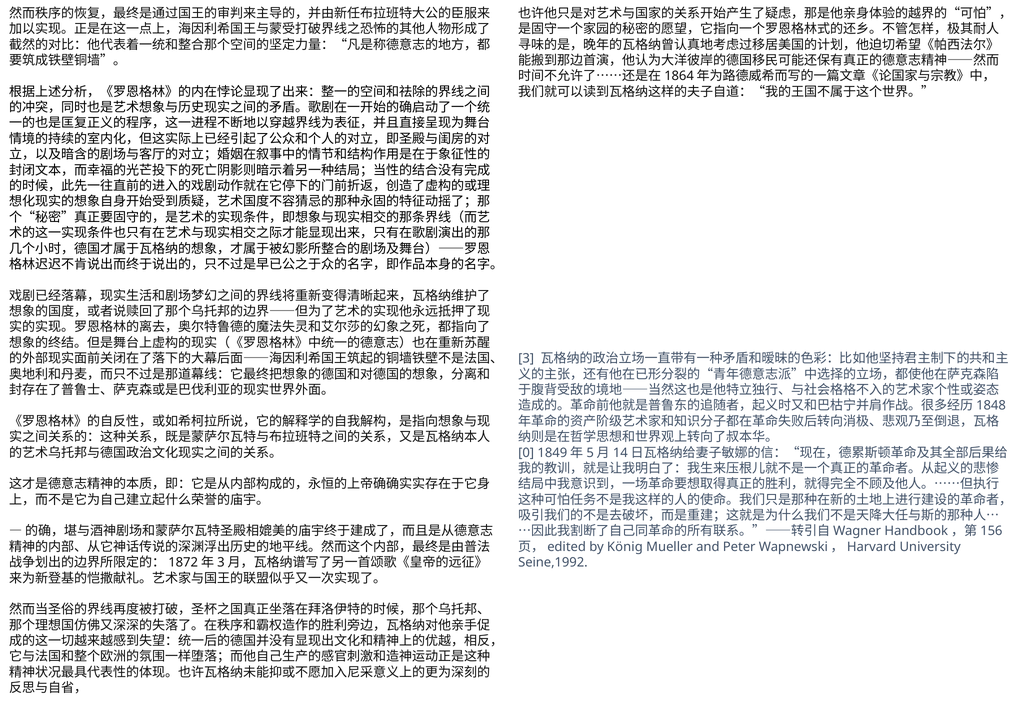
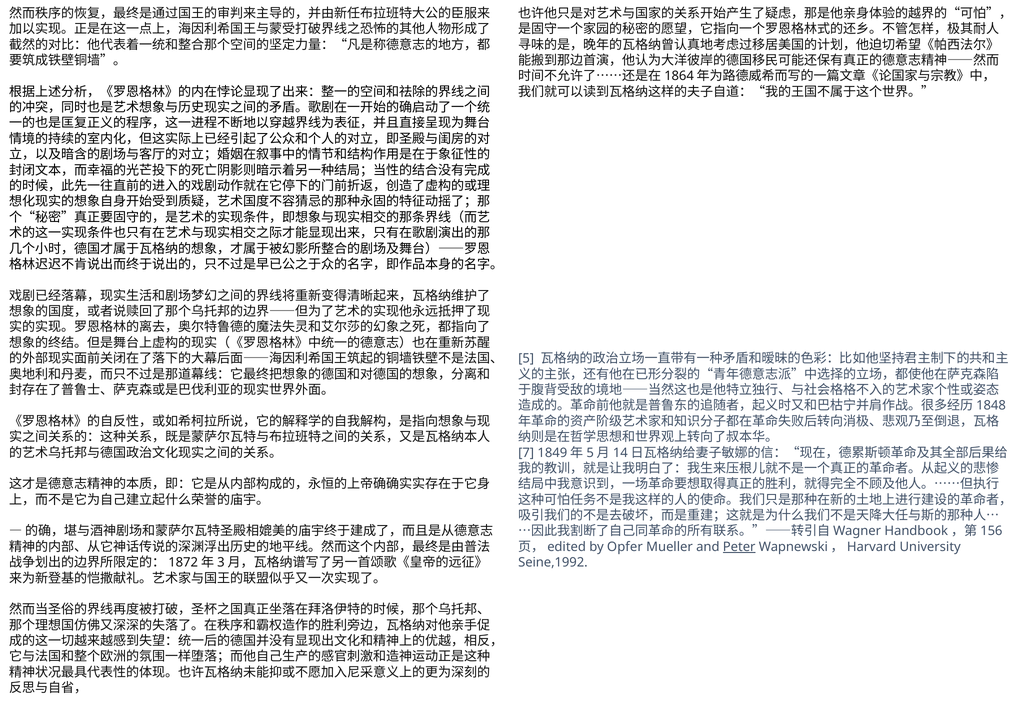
3: 3 -> 5
0: 0 -> 7
König: König -> Opfer
Peter underline: none -> present
